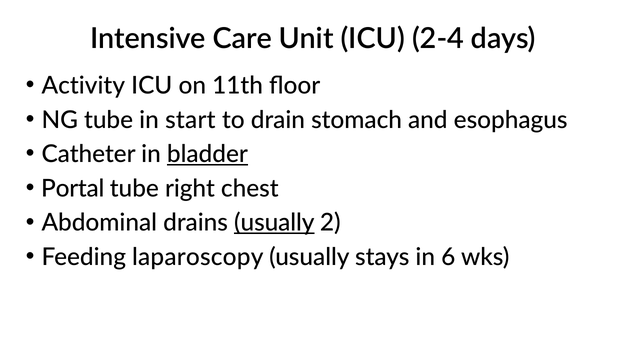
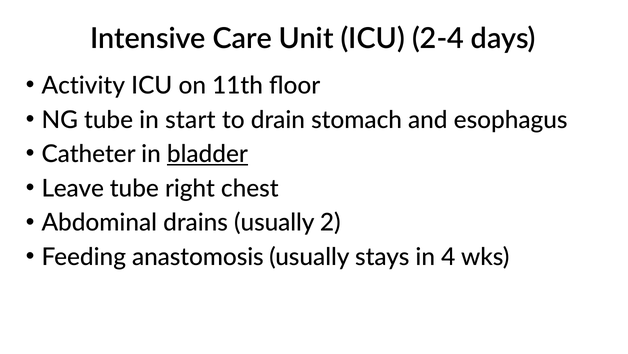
Portal: Portal -> Leave
usually at (274, 222) underline: present -> none
laparoscopy: laparoscopy -> anastomosis
6: 6 -> 4
